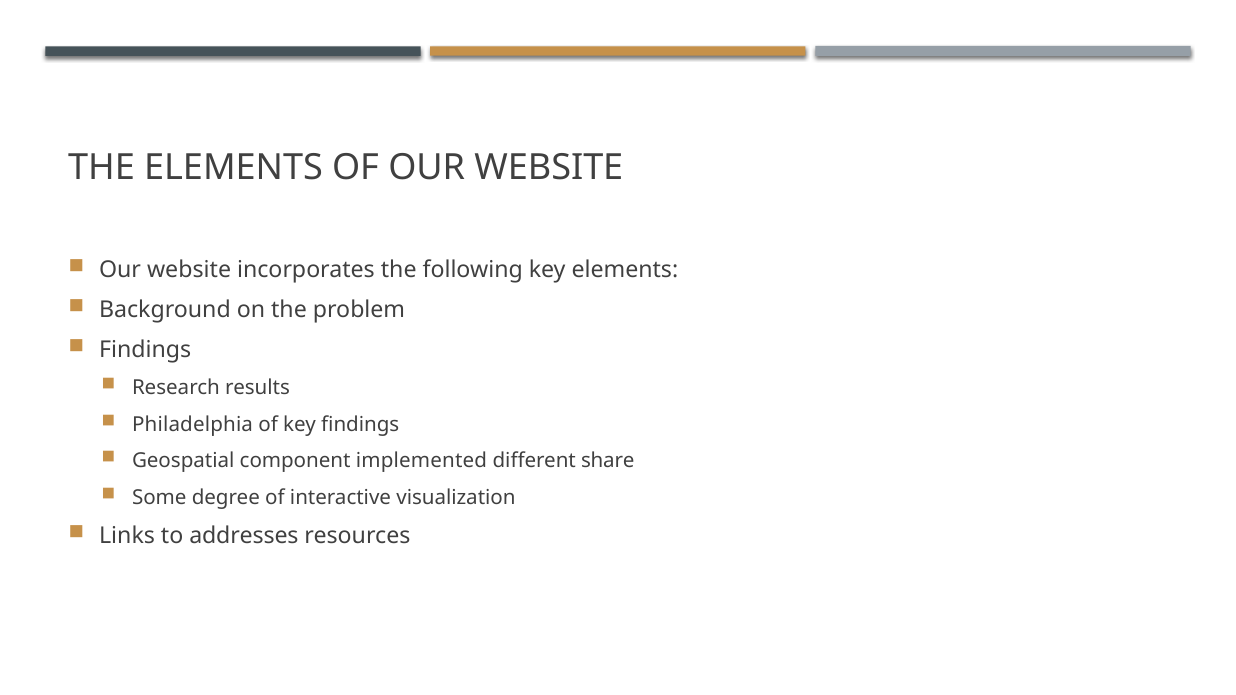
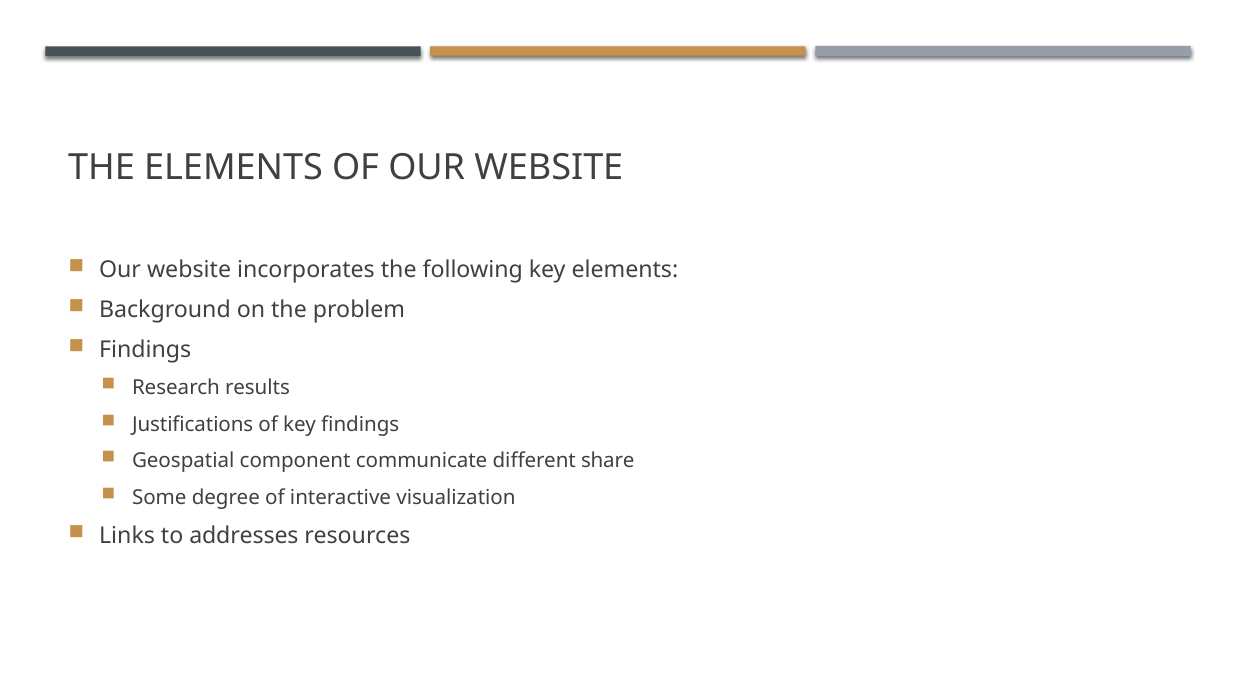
Philadelphia: Philadelphia -> Justifications
implemented: implemented -> communicate
